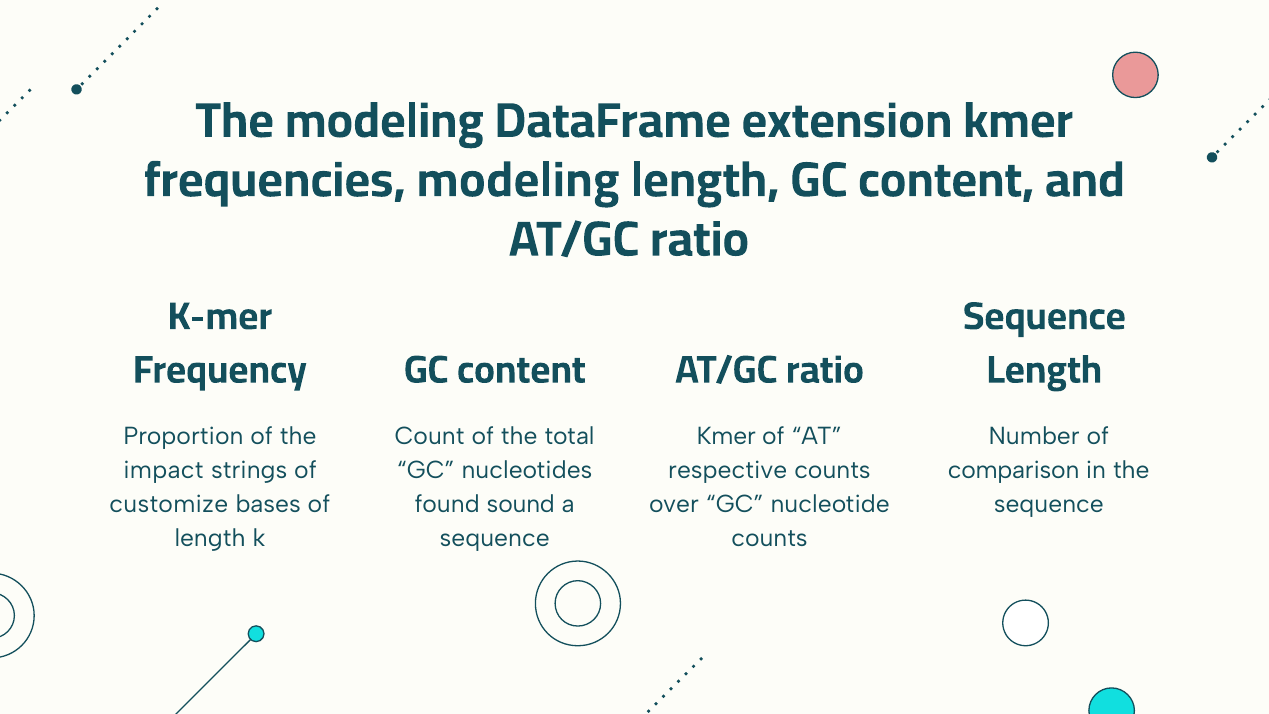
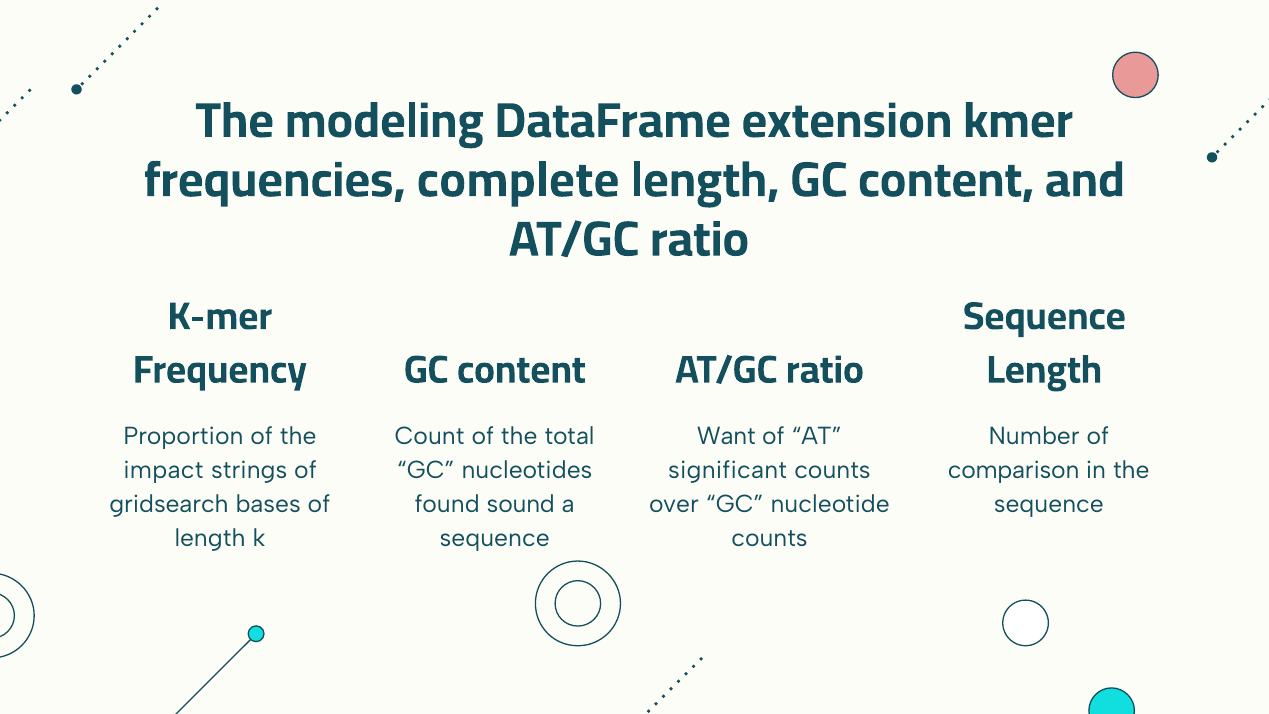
frequencies modeling: modeling -> complete
Kmer at (726, 437): Kmer -> Want
respective: respective -> significant
customize: customize -> gridsearch
